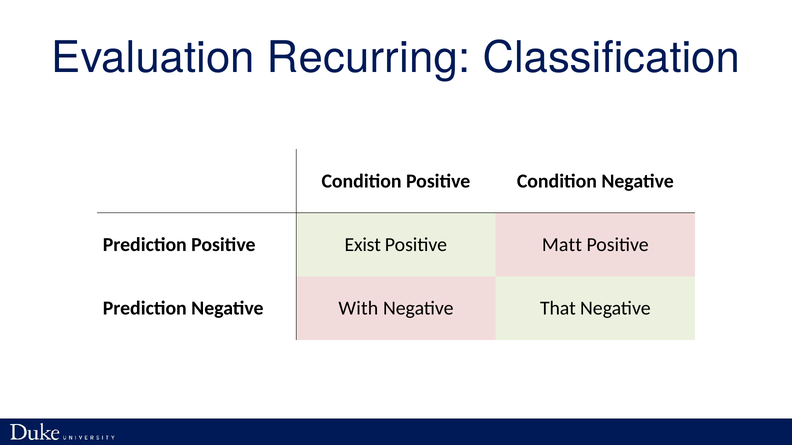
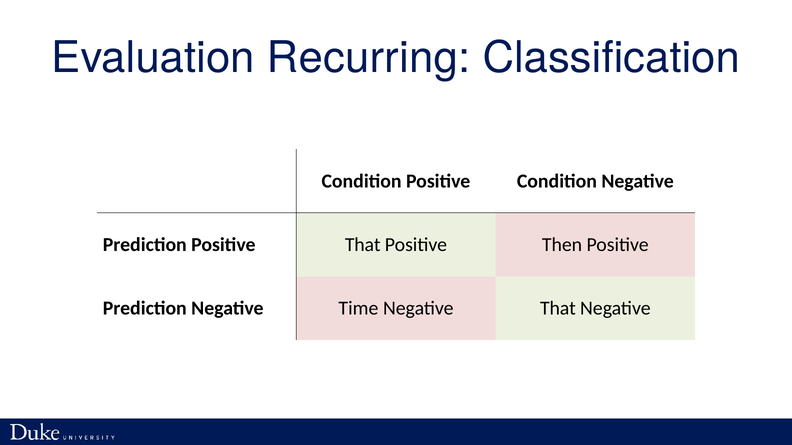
Positive Exist: Exist -> That
Matt: Matt -> Then
With: With -> Time
